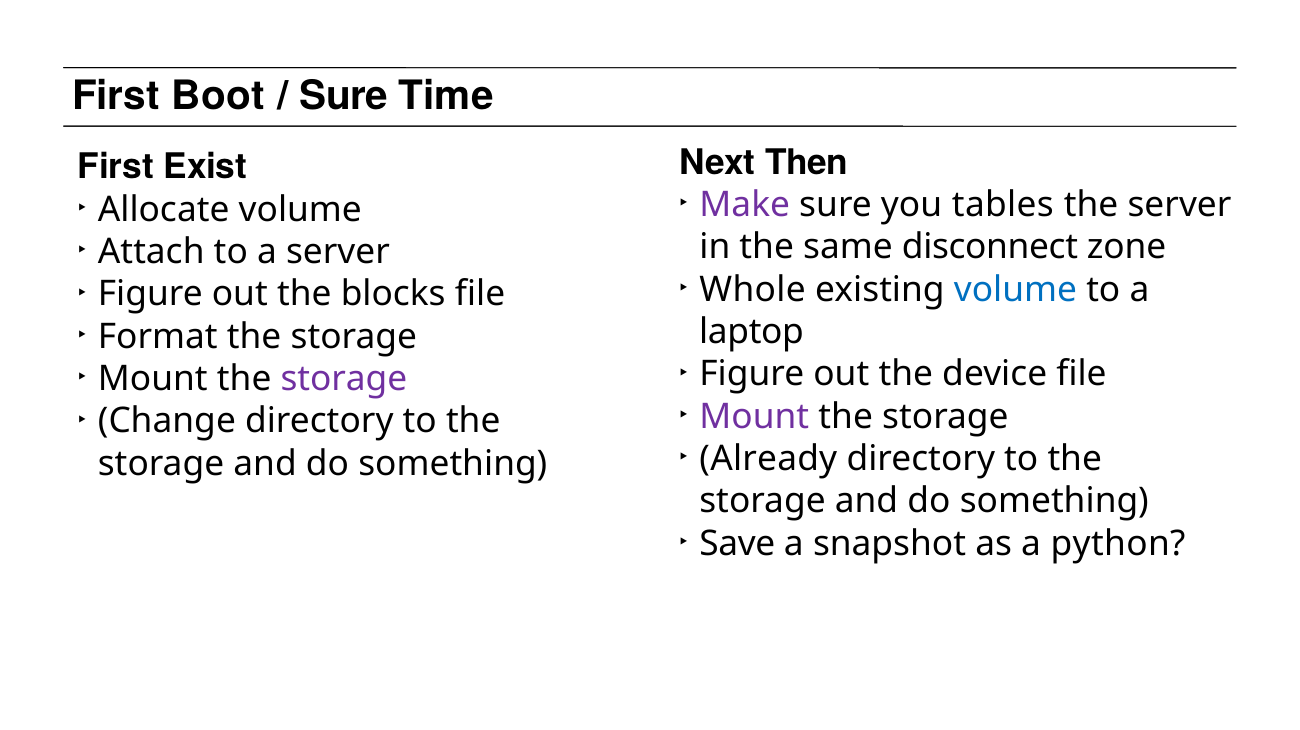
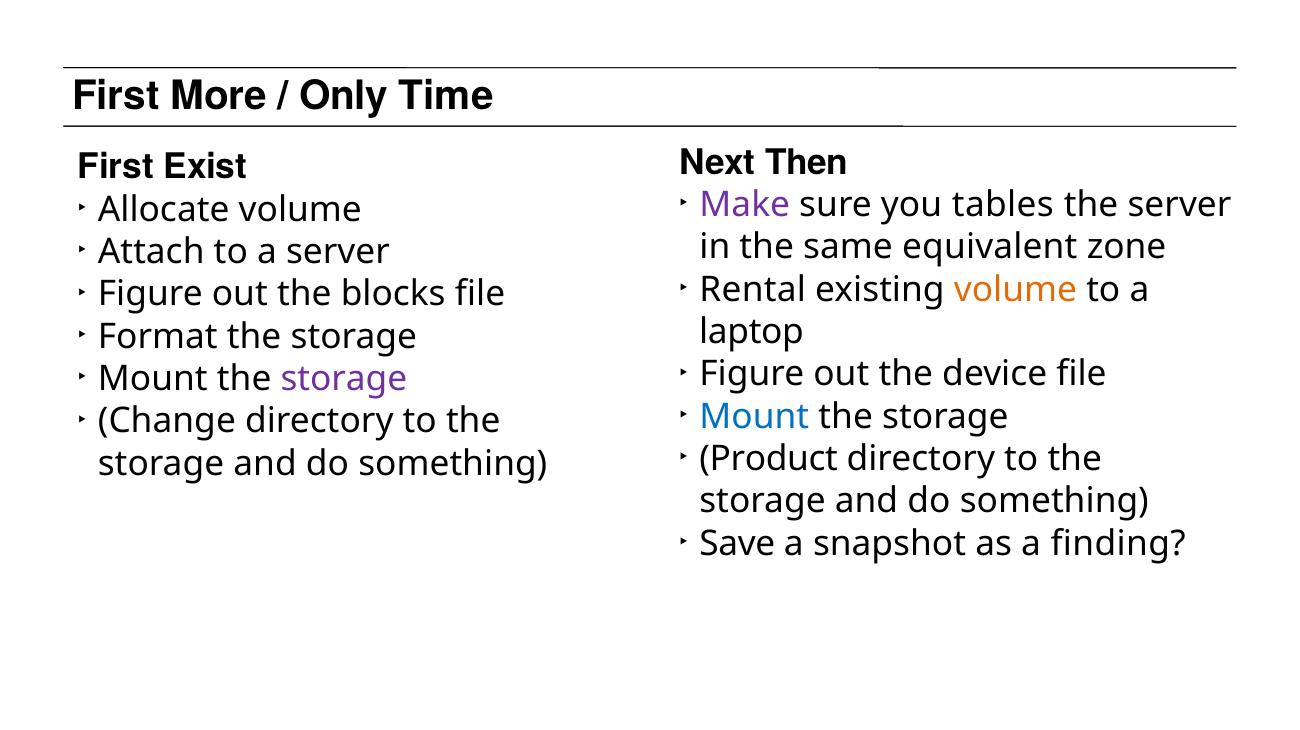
Boot: Boot -> More
Sure at (344, 96): Sure -> Only
disconnect: disconnect -> equivalent
Whole: Whole -> Rental
volume at (1015, 289) colour: blue -> orange
Mount at (754, 417) colour: purple -> blue
Already: Already -> Product
python: python -> finding
